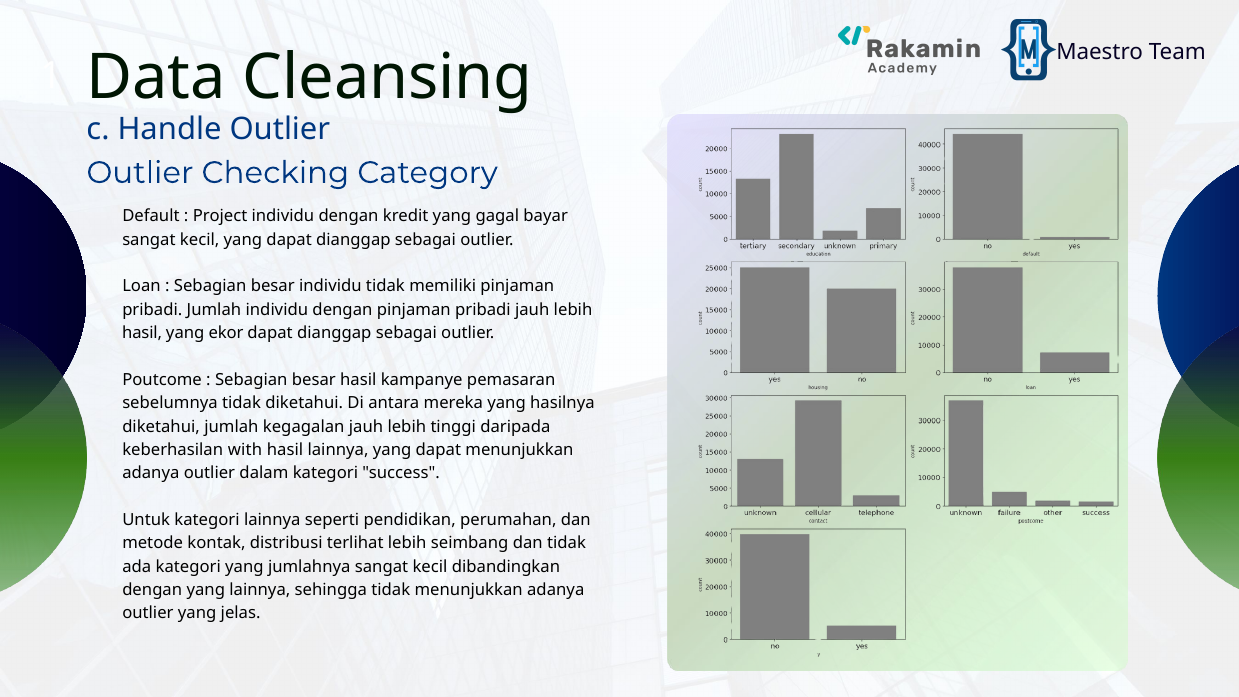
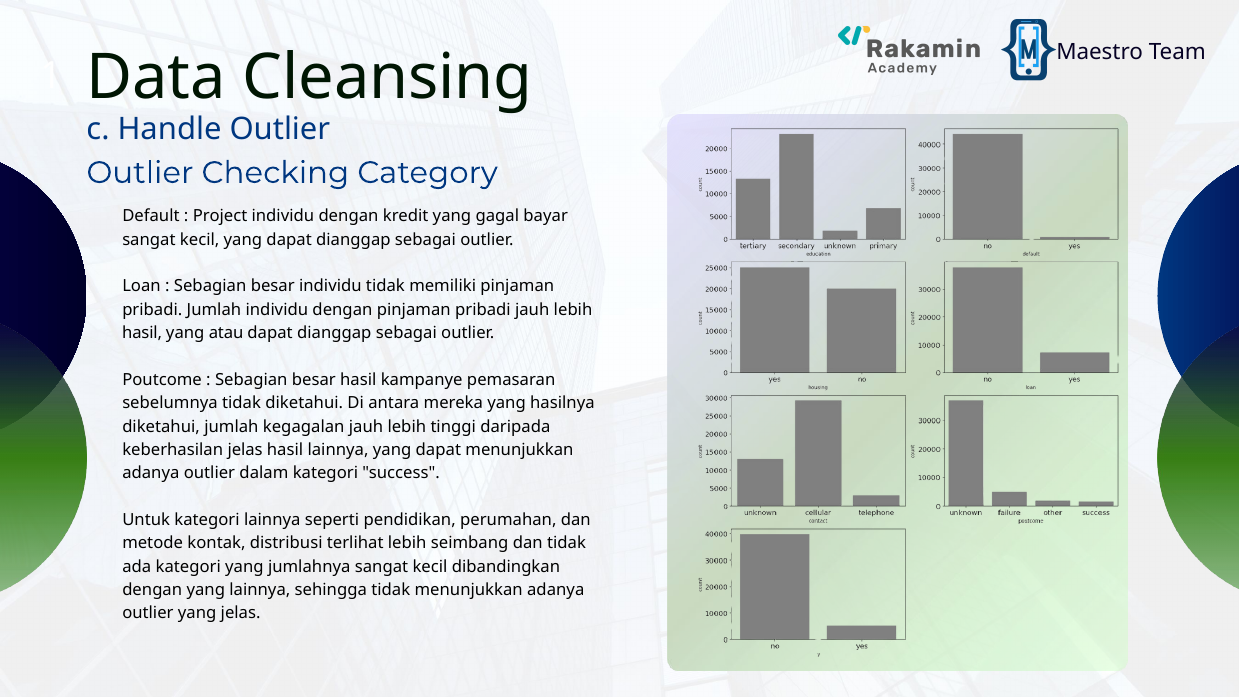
ekor: ekor -> atau
keberhasilan with: with -> jelas
